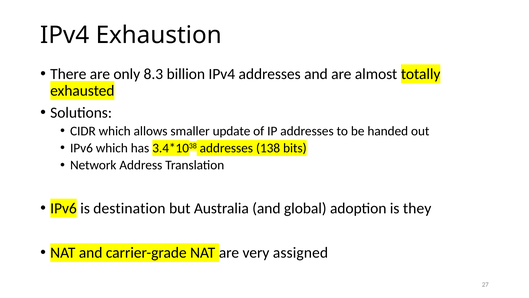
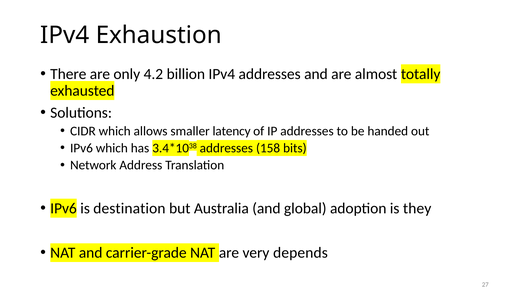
8.3: 8.3 -> 4.2
update: update -> latency
138: 138 -> 158
assigned: assigned -> depends
